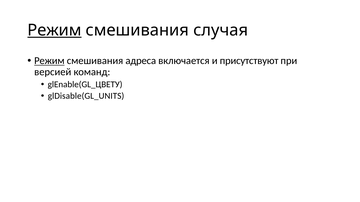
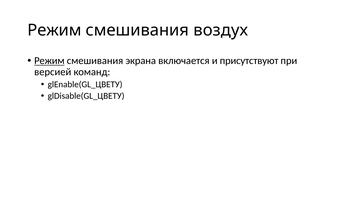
Режим at (54, 30) underline: present -> none
случая: случая -> воздух
адреса: адреса -> экрана
glDisable(GL_UNITS: glDisable(GL_UNITS -> glDisable(GL_ЦВЕТУ
